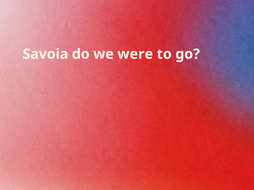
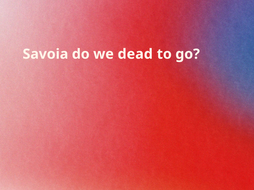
were: were -> dead
